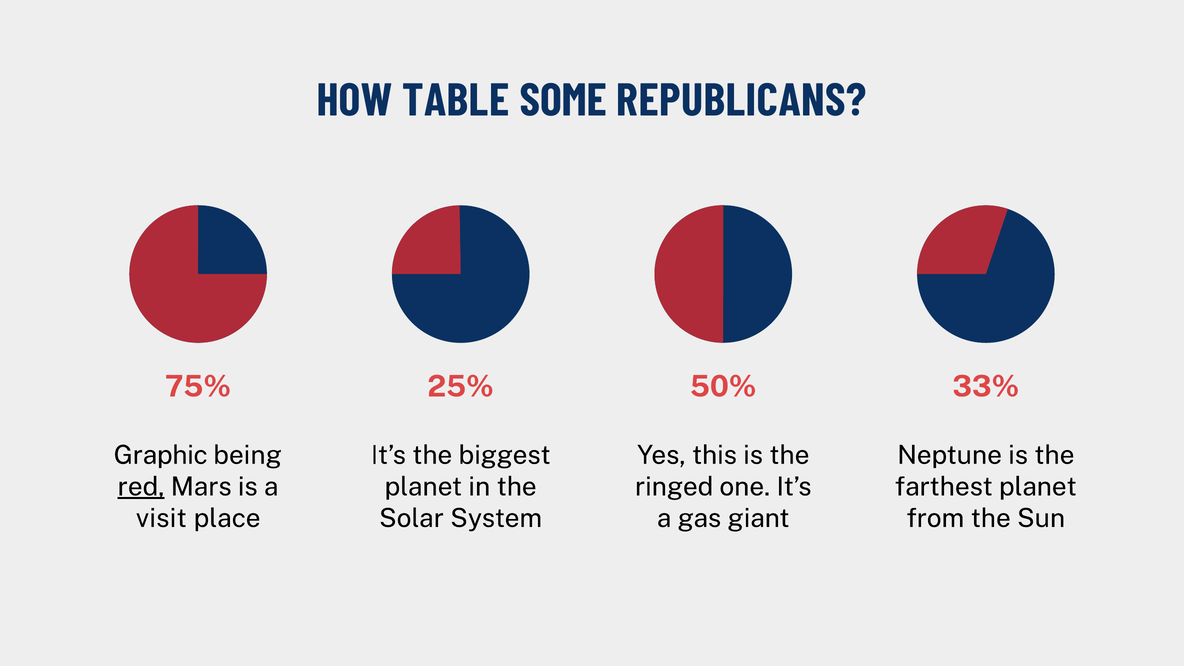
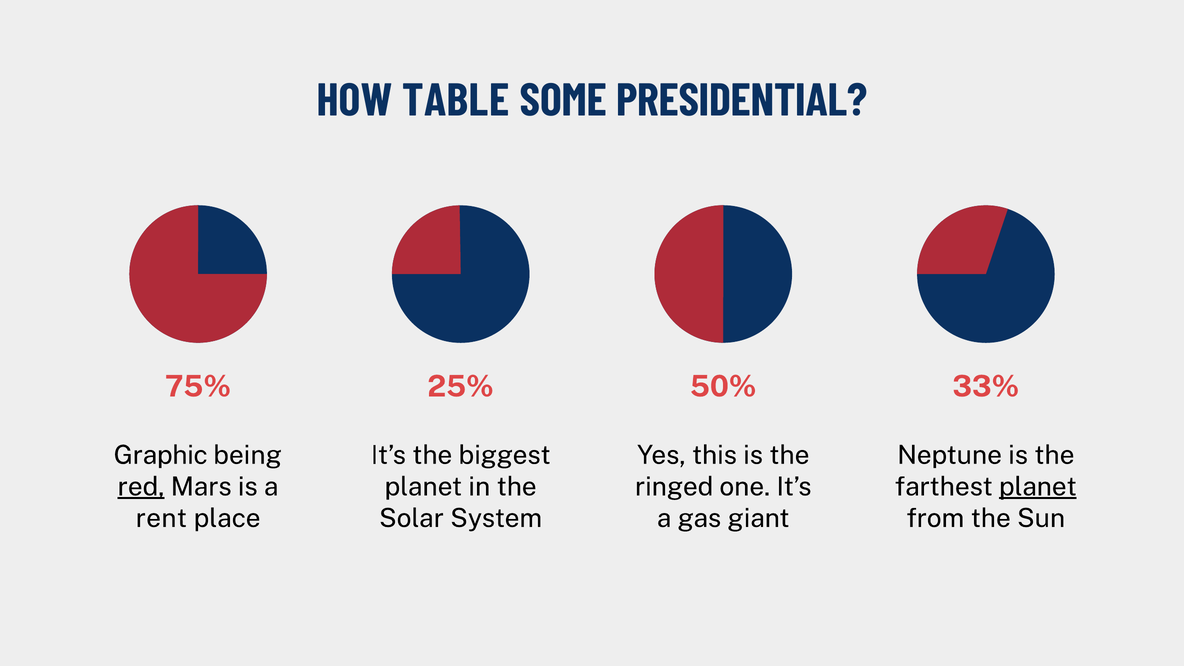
REPUBLICANS: REPUBLICANS -> PRESIDENTIAL
planet at (1038, 487) underline: none -> present
visit: visit -> rent
